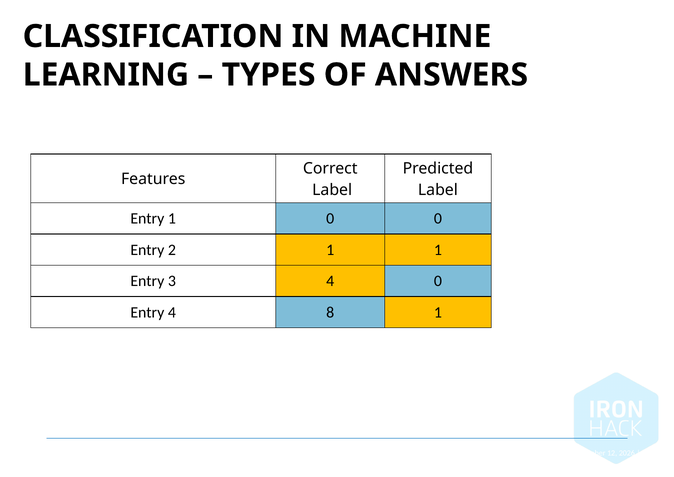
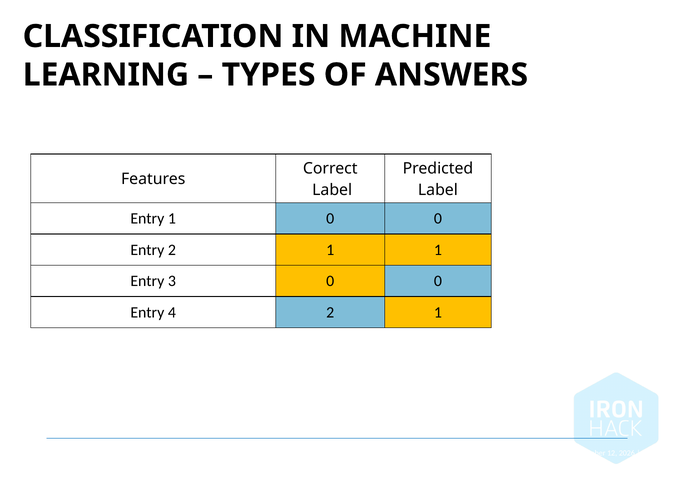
3 4: 4 -> 0
4 8: 8 -> 2
